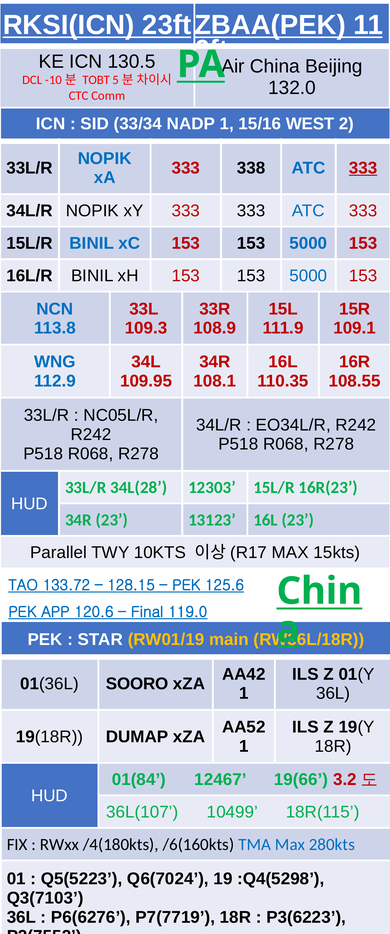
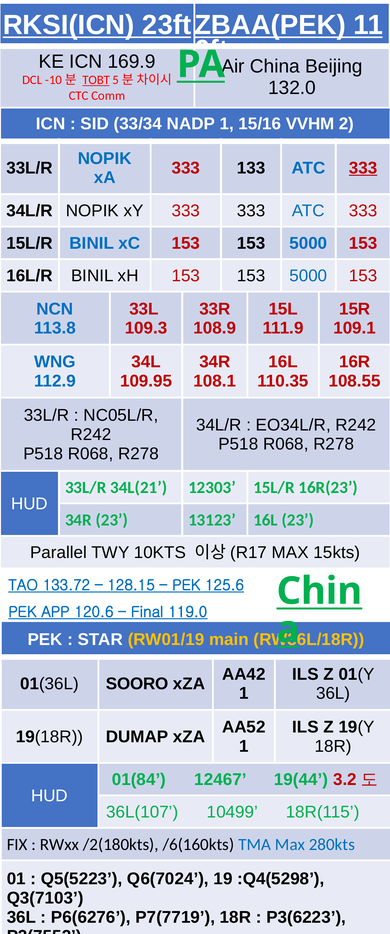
130.5: 130.5 -> 169.9
TOBT underline: none -> present
WEST: WEST -> VVHM
338: 338 -> 133
34L(28: 34L(28 -> 34L(21
19(66: 19(66 -> 19(44
/4(180kts: /4(180kts -> /2(180kts
